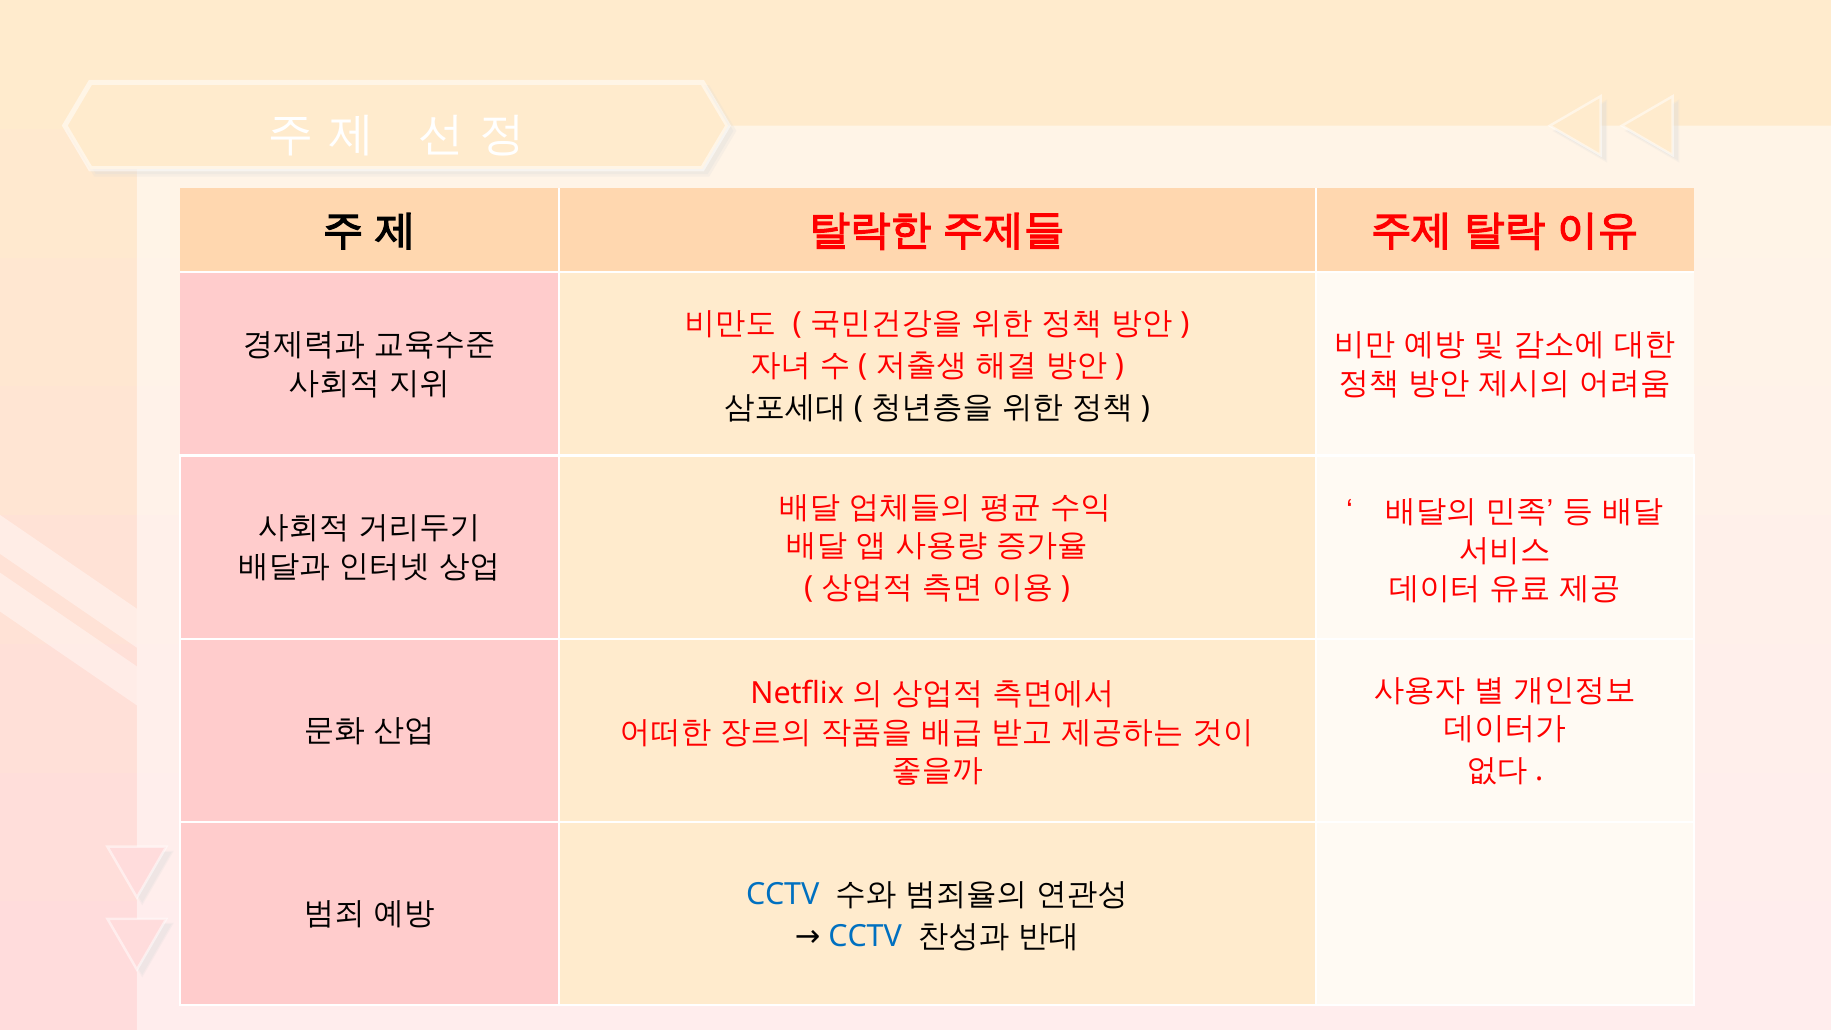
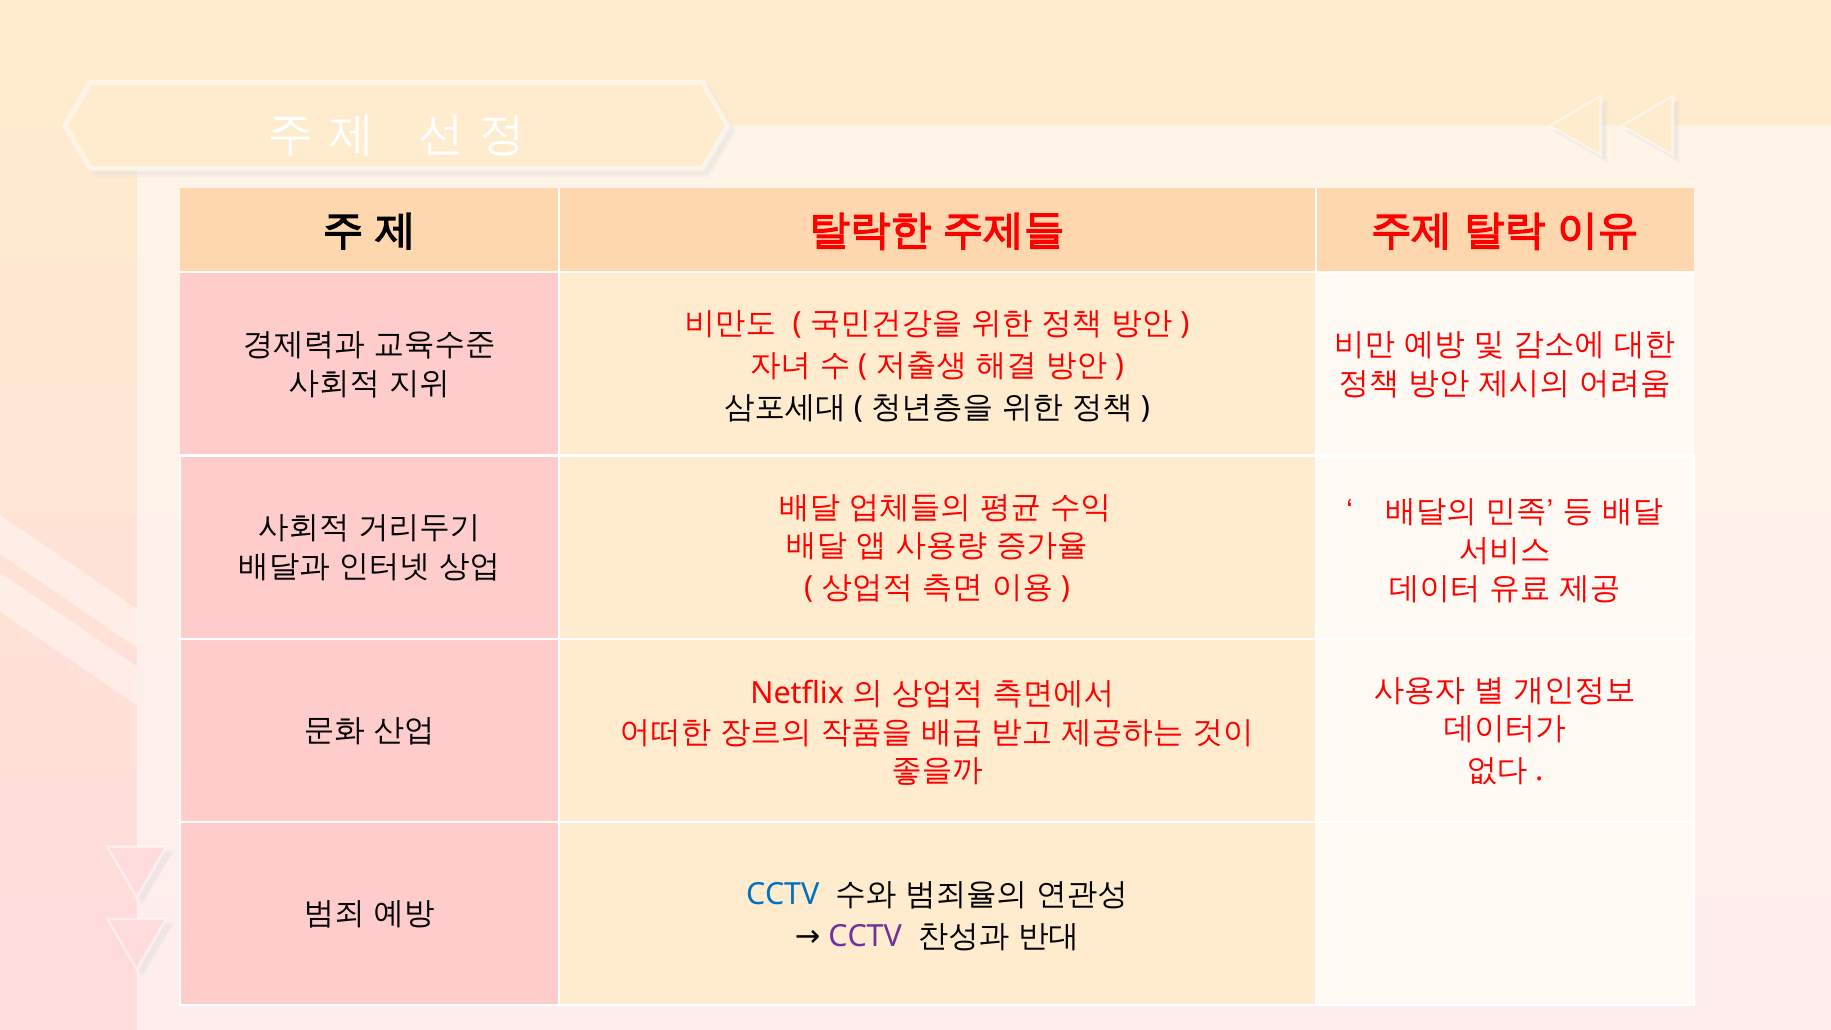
CCTV at (865, 936) colour: blue -> purple
